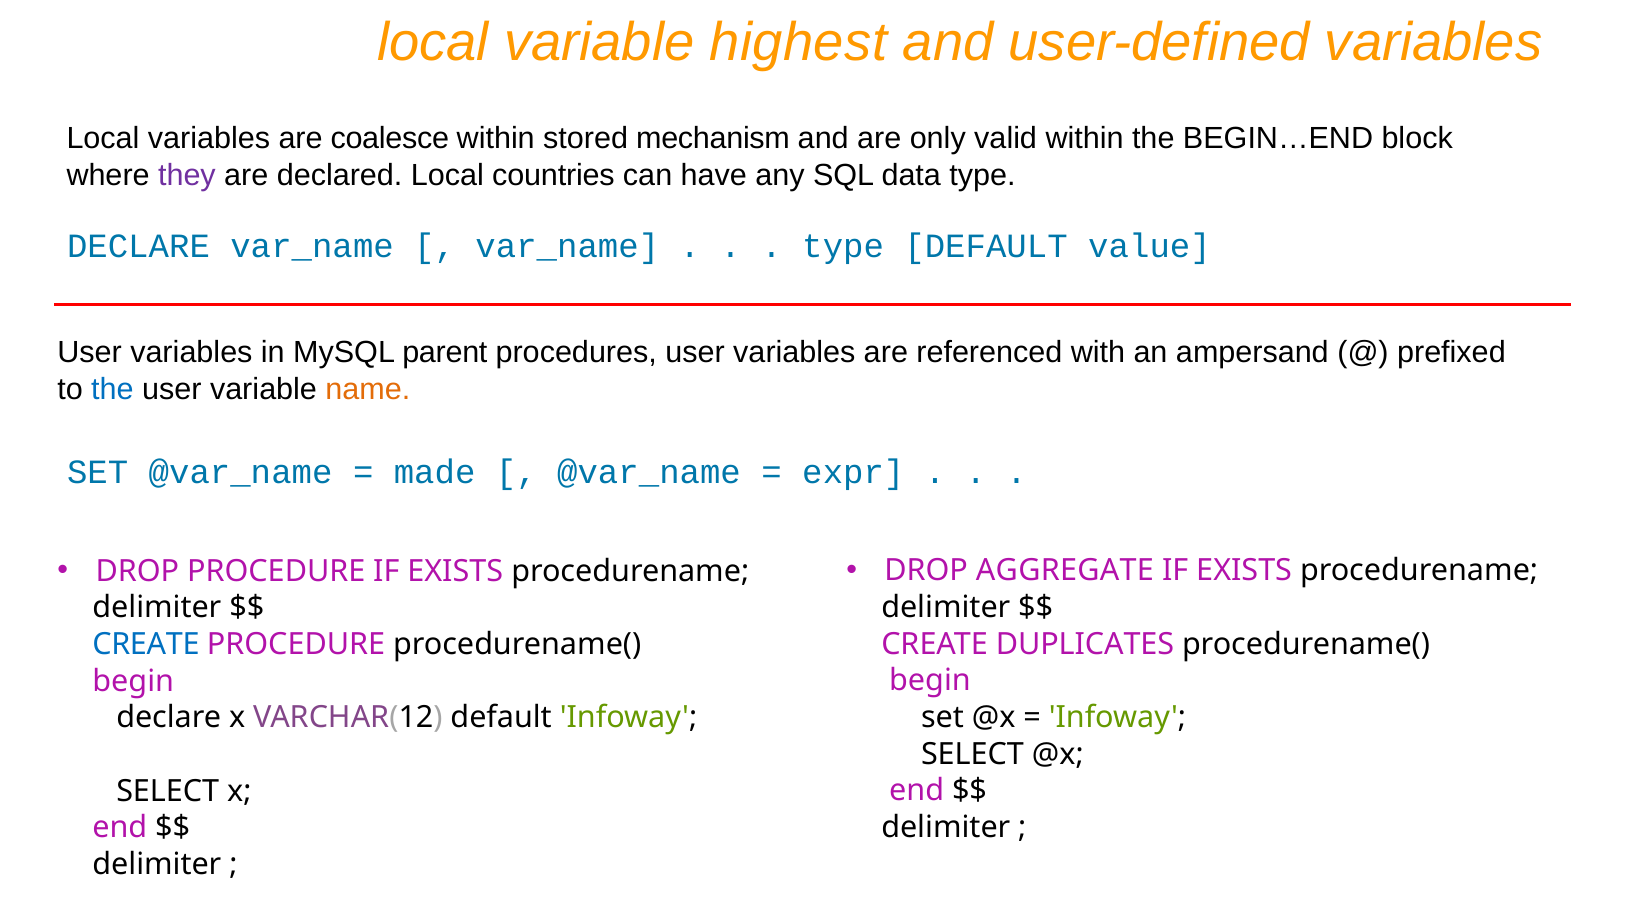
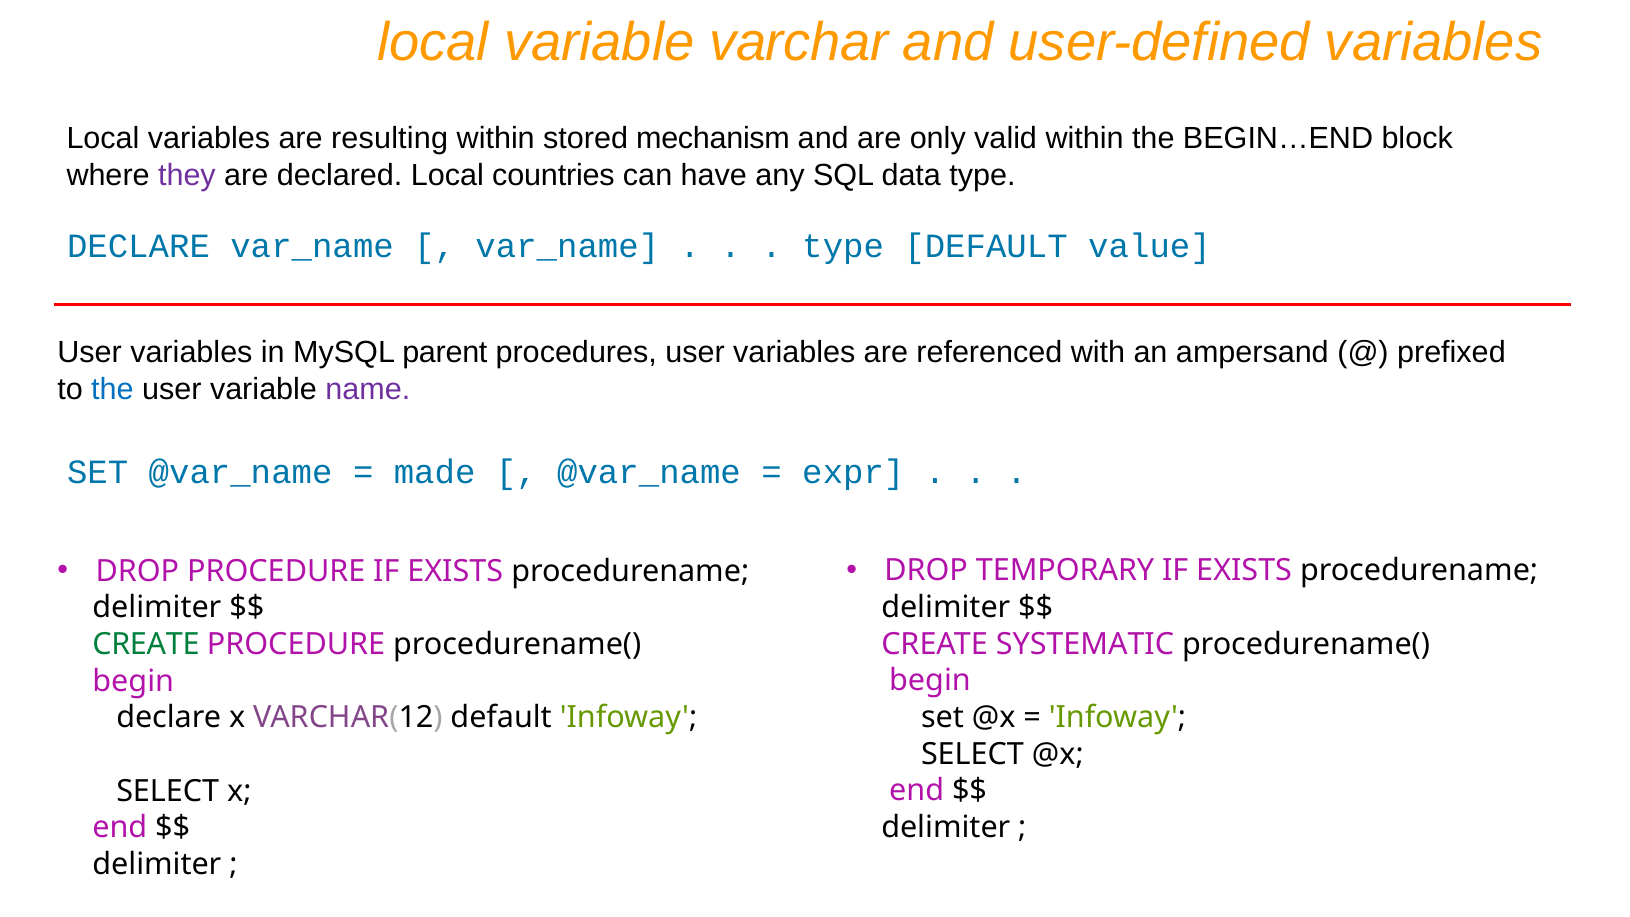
highest: highest -> varchar
coalesce: coalesce -> resulting
name colour: orange -> purple
AGGREGATE: AGGREGATE -> TEMPORARY
DUPLICATES: DUPLICATES -> SYSTEMATIC
CREATE at (146, 644) colour: blue -> green
